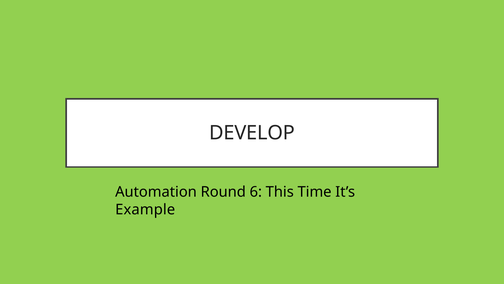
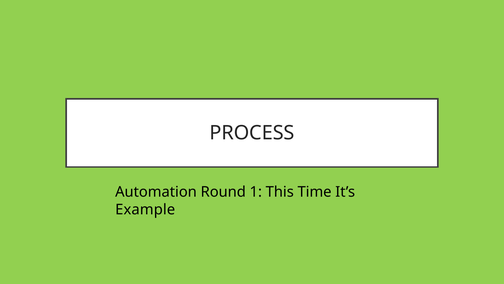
DEVELOP: DEVELOP -> PROCESS
6: 6 -> 1
